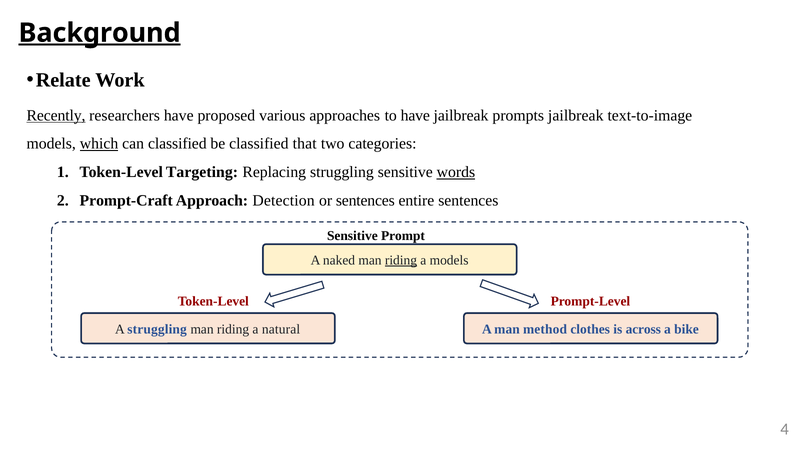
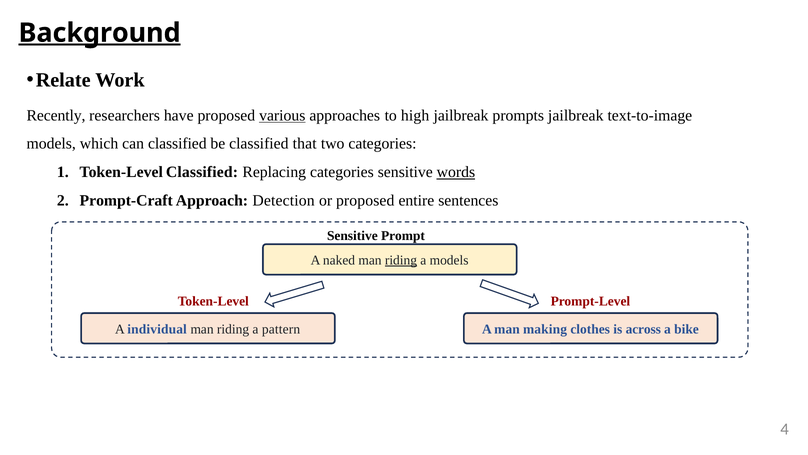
Recently underline: present -> none
various underline: none -> present
to have: have -> high
which underline: present -> none
Token-Level Targeting: Targeting -> Classified
Replacing struggling: struggling -> categories
or sentences: sentences -> proposed
A struggling: struggling -> individual
natural: natural -> pattern
method: method -> making
